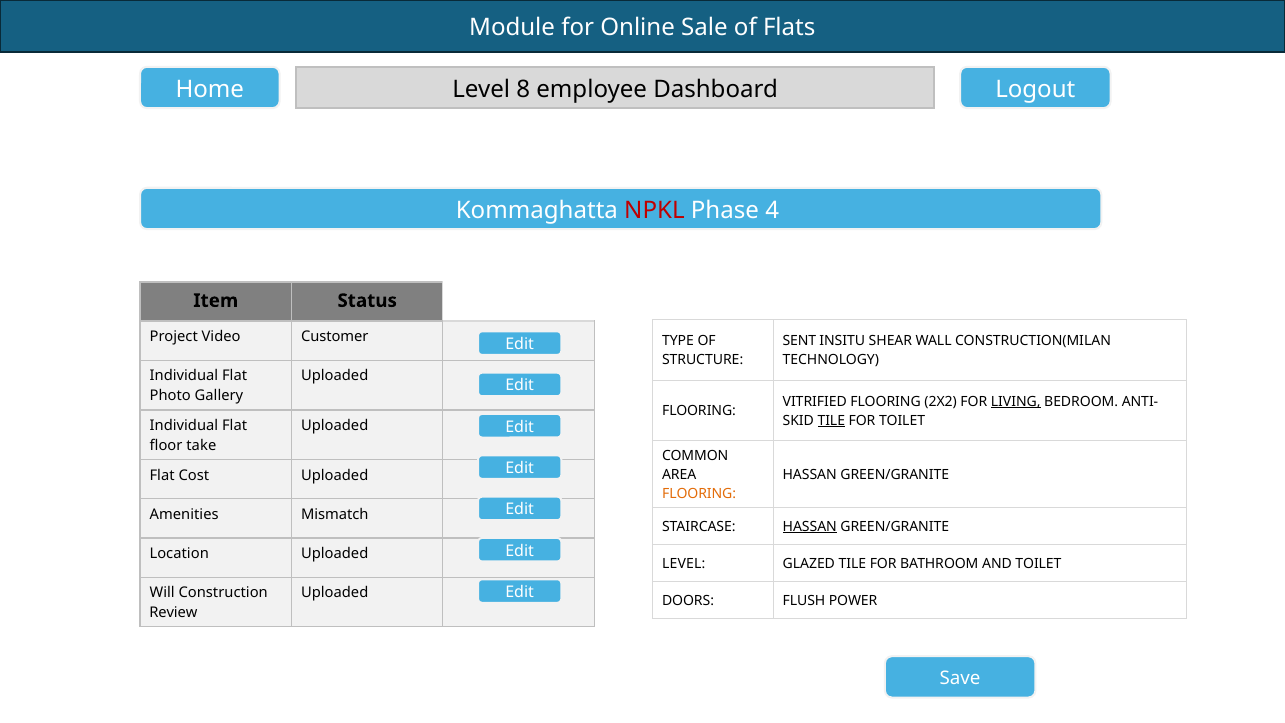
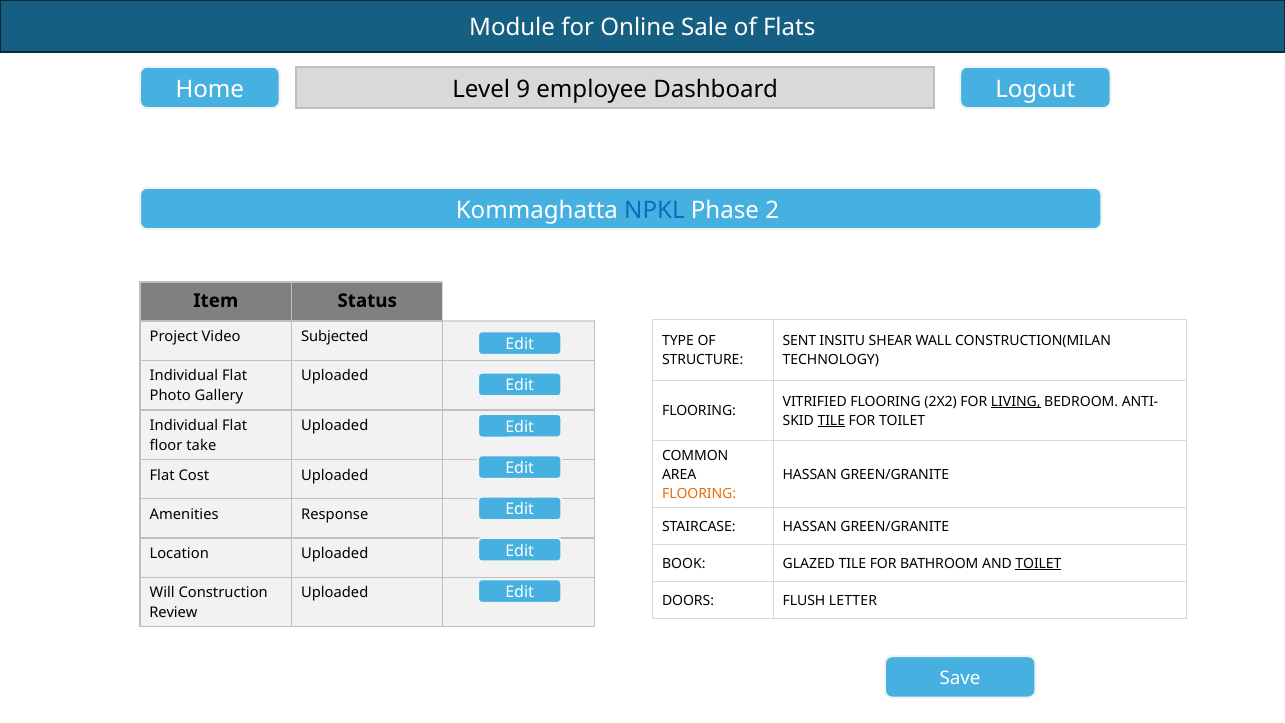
8: 8 -> 9
NPKL colour: red -> blue
4: 4 -> 2
Customer: Customer -> Subjected
Mismatch: Mismatch -> Response
HASSAN at (810, 527) underline: present -> none
LEVEL at (684, 564): LEVEL -> BOOK
TOILET at (1038, 564) underline: none -> present
POWER: POWER -> LETTER
